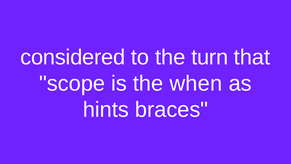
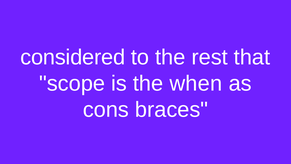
turn: turn -> rest
hints: hints -> cons
